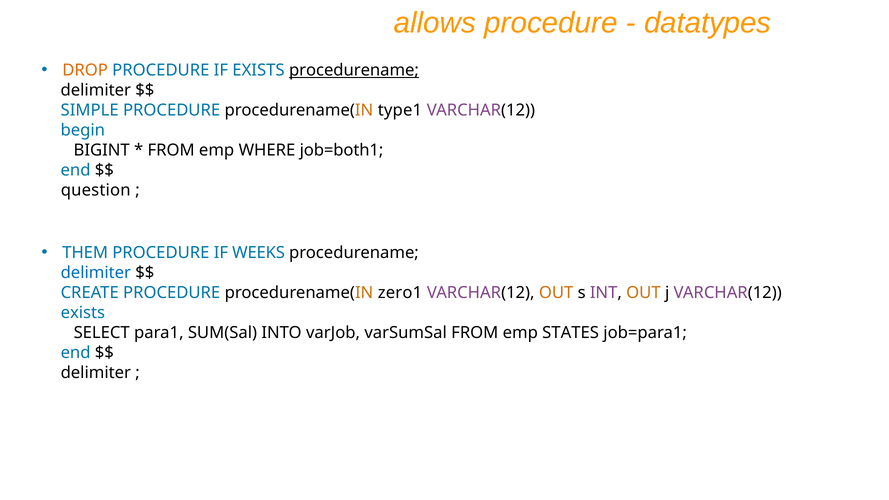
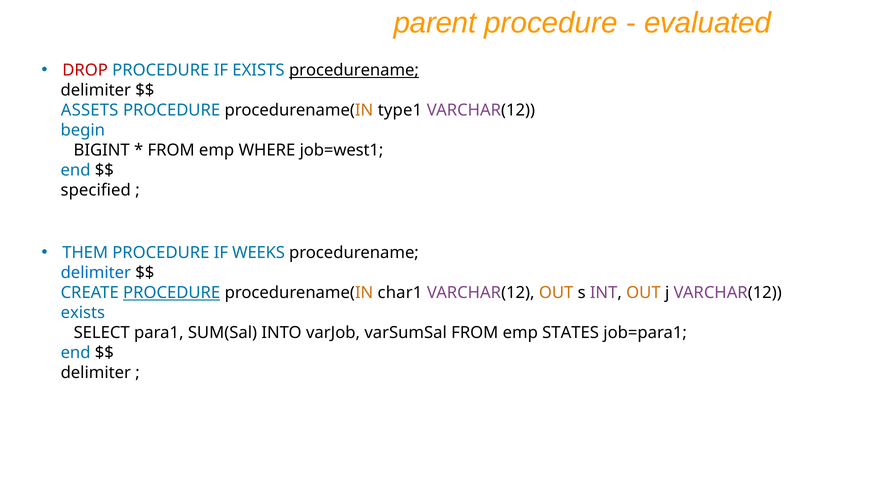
allows: allows -> parent
datatypes: datatypes -> evaluated
DROP colour: orange -> red
SIMPLE: SIMPLE -> ASSETS
job=both1: job=both1 -> job=west1
question: question -> specified
PROCEDURE at (172, 293) underline: none -> present
zero1: zero1 -> char1
